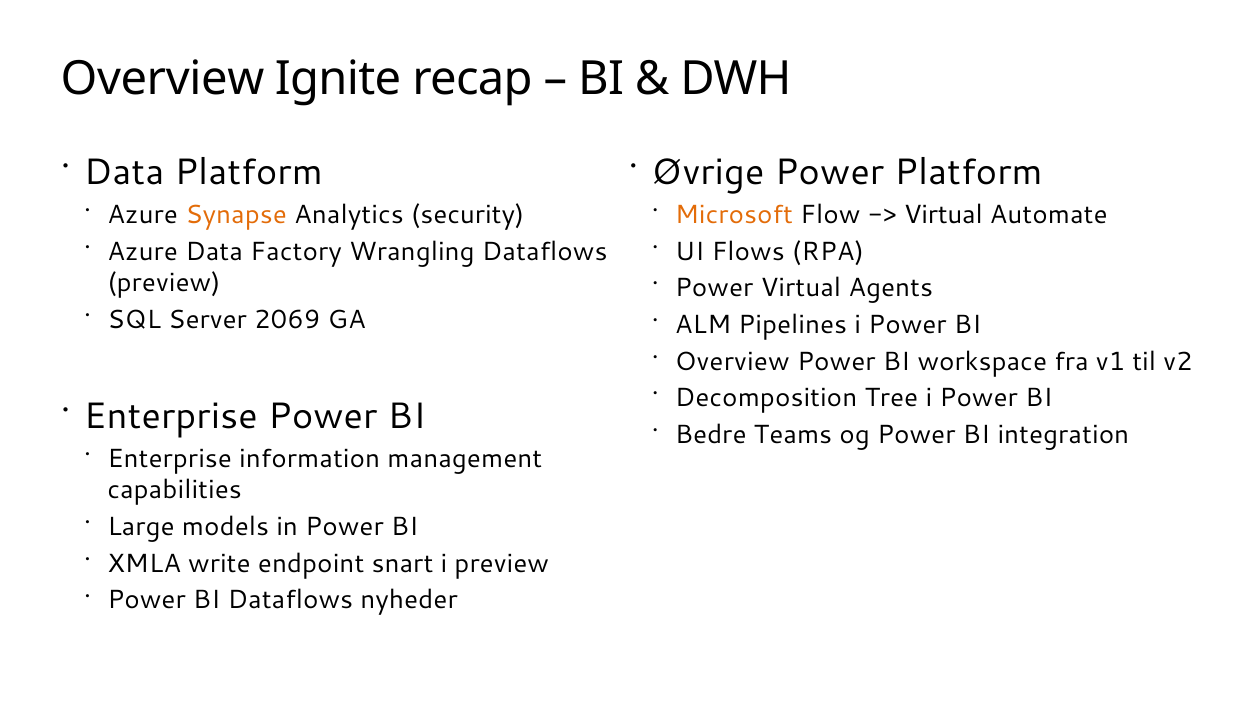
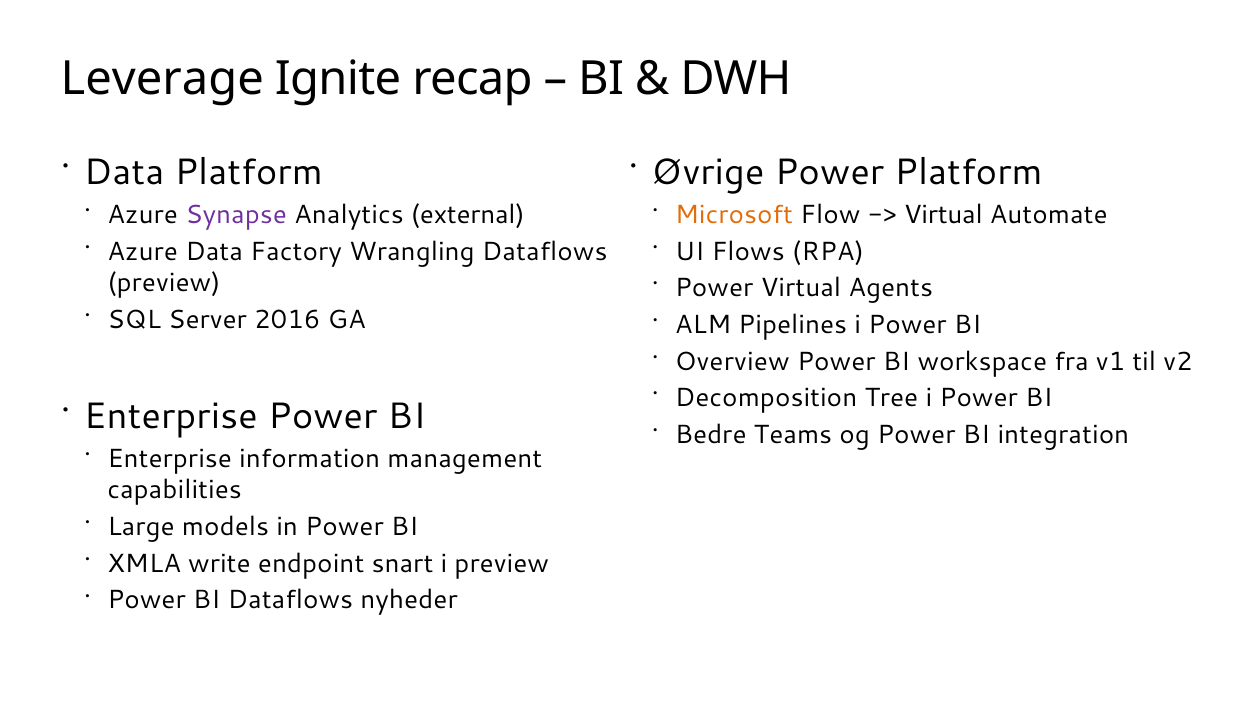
Overview at (162, 79): Overview -> Leverage
Synapse colour: orange -> purple
security: security -> external
2069: 2069 -> 2016
